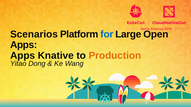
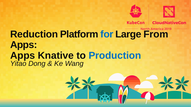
Scenarios: Scenarios -> Reduction
Open: Open -> From
Production colour: orange -> blue
